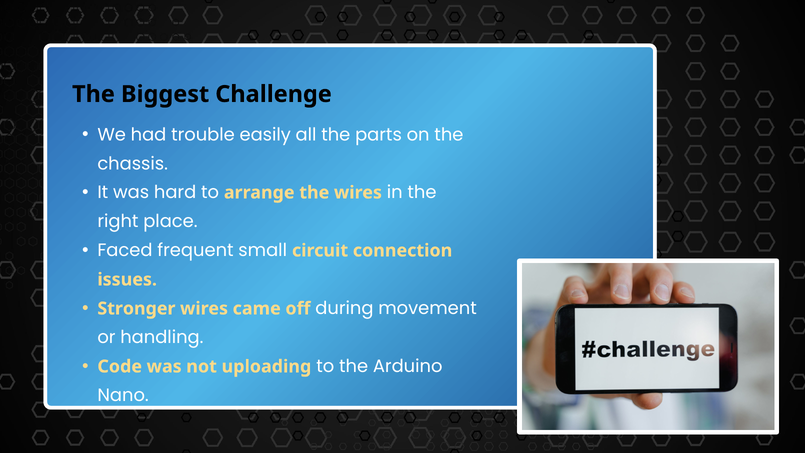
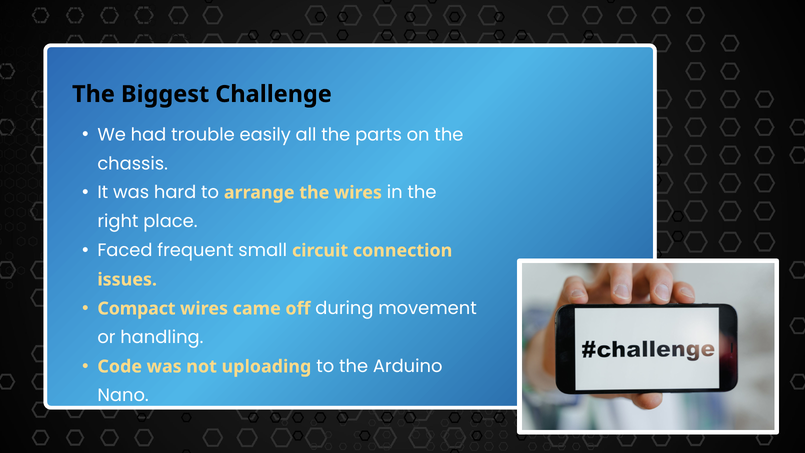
Stronger: Stronger -> Compact
